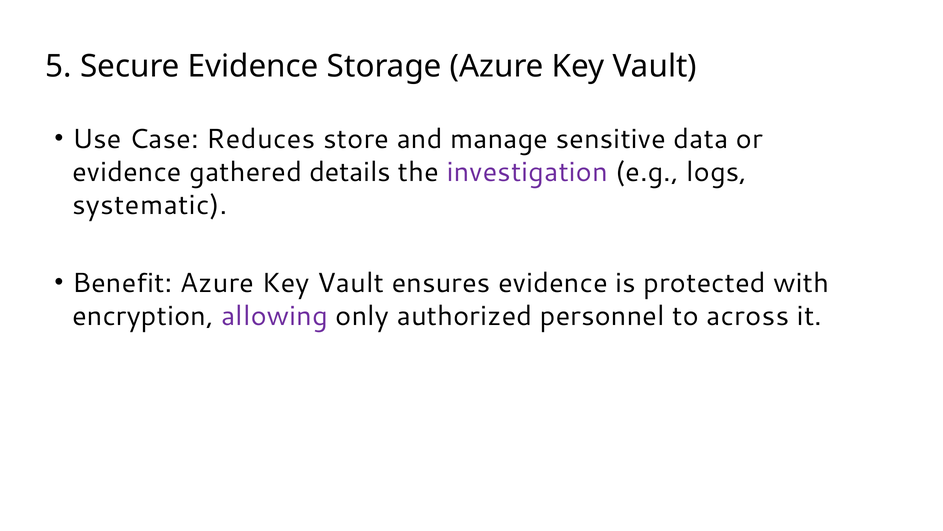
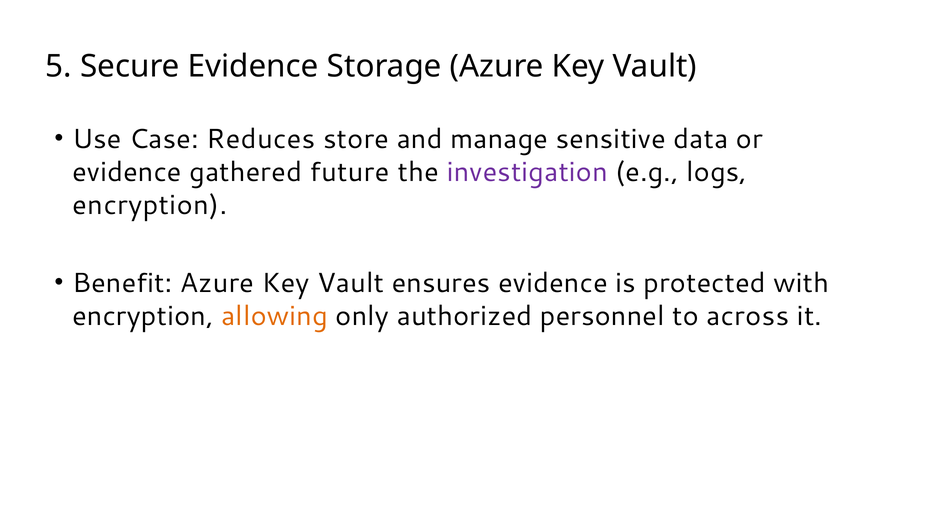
details: details -> future
systematic at (150, 205): systematic -> encryption
allowing colour: purple -> orange
